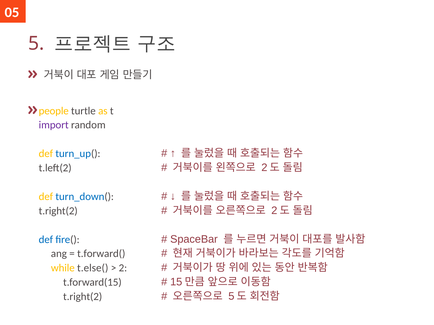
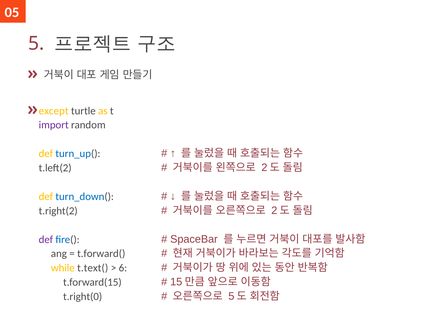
people: people -> except
def at (46, 240) colour: blue -> purple
t.else(: t.else( -> t.text(
2: 2 -> 6
t.right(2 at (83, 297): t.right(2 -> t.right(0
